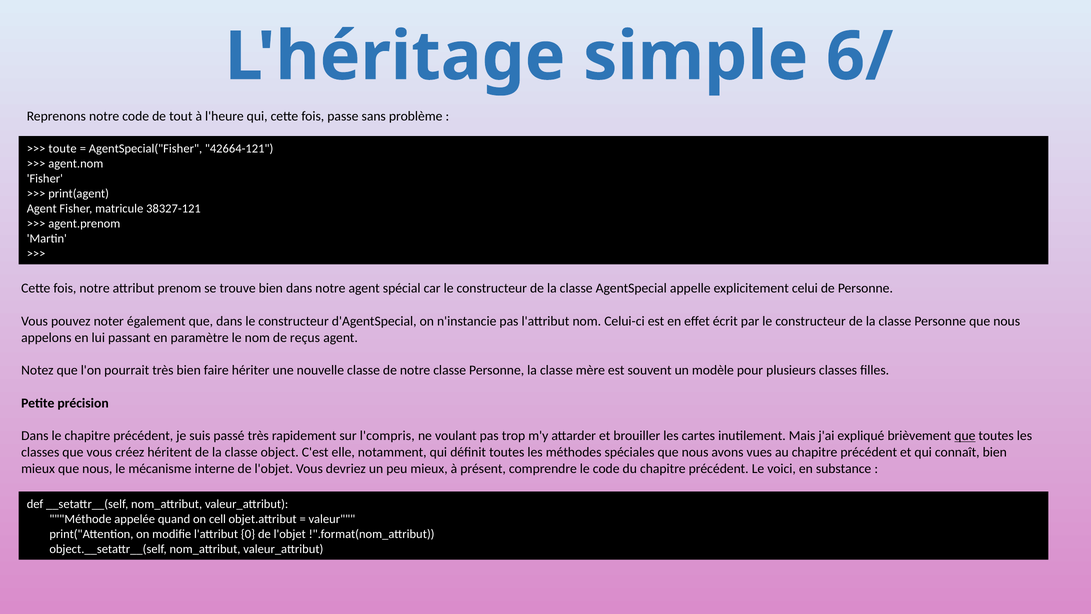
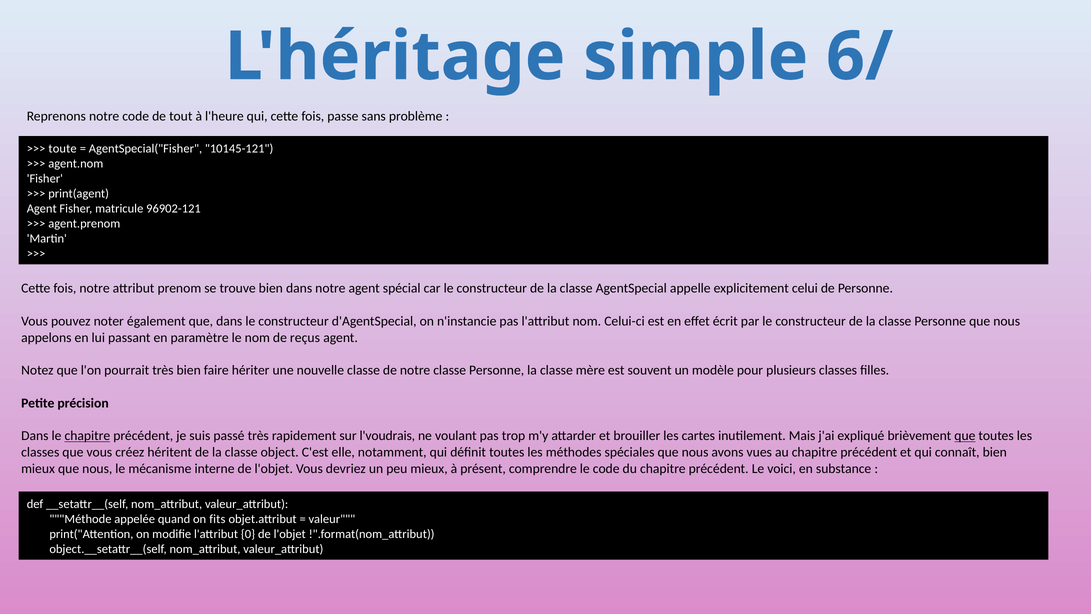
42664-121: 42664-121 -> 10145-121
38327-121: 38327-121 -> 96902-121
chapitre at (87, 436) underline: none -> present
l'compris: l'compris -> l'voudrais
cell: cell -> fits
